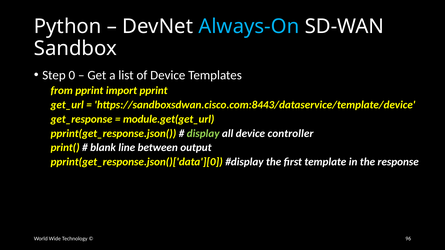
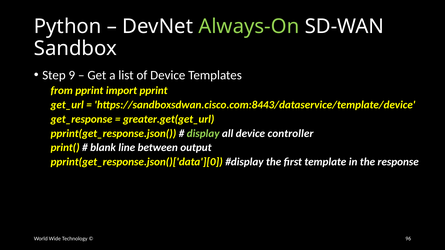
Always-On colour: light blue -> light green
0: 0 -> 9
module.get(get_url: module.get(get_url -> greater.get(get_url
